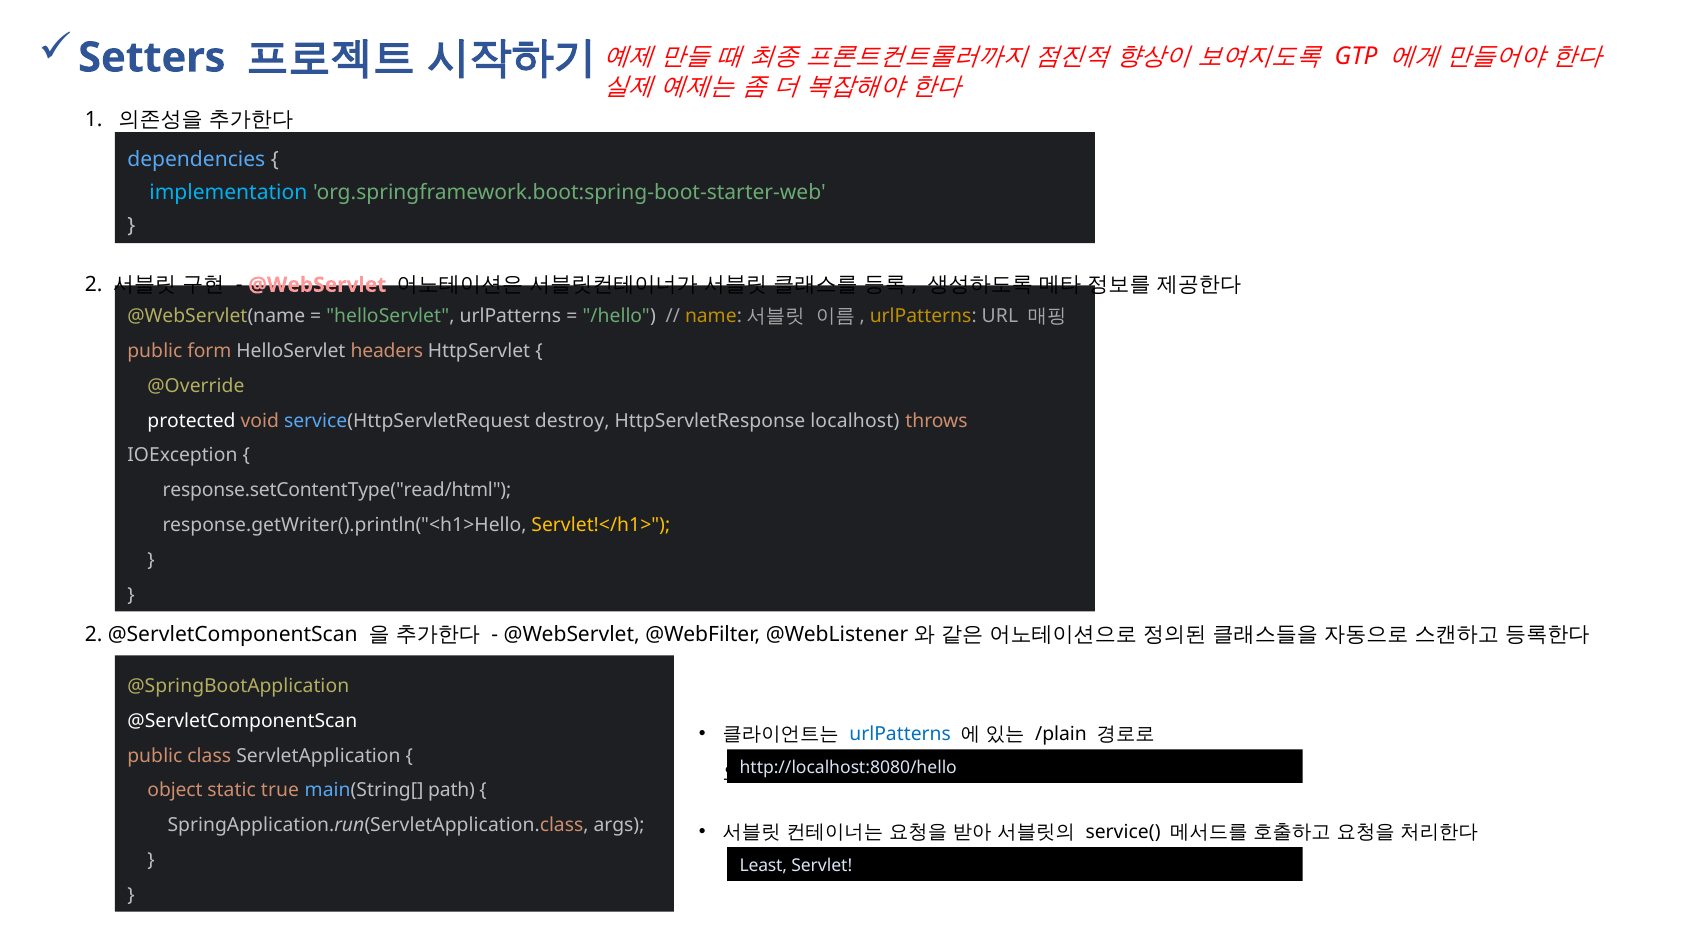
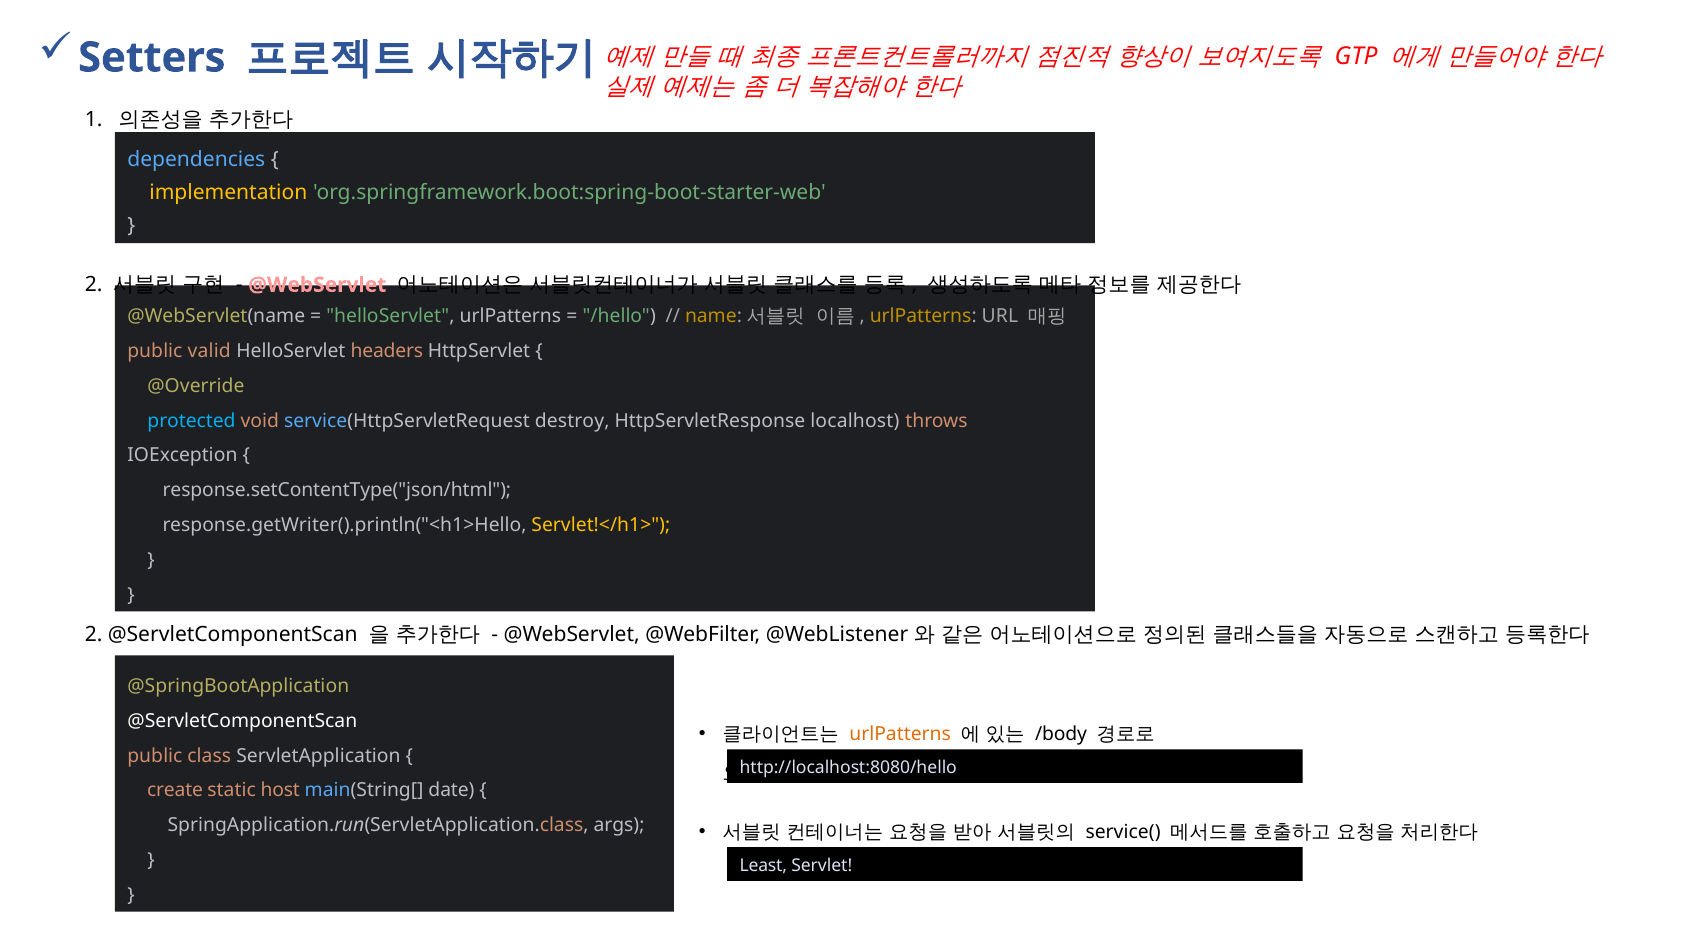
implementation colour: light blue -> yellow
form: form -> valid
protected colour: white -> light blue
response.setContentType("read/html: response.setContentType("read/html -> response.setContentType("json/html
urlPatterns at (900, 733) colour: blue -> orange
/plain: /plain -> /body
object: object -> create
true: true -> host
path: path -> date
